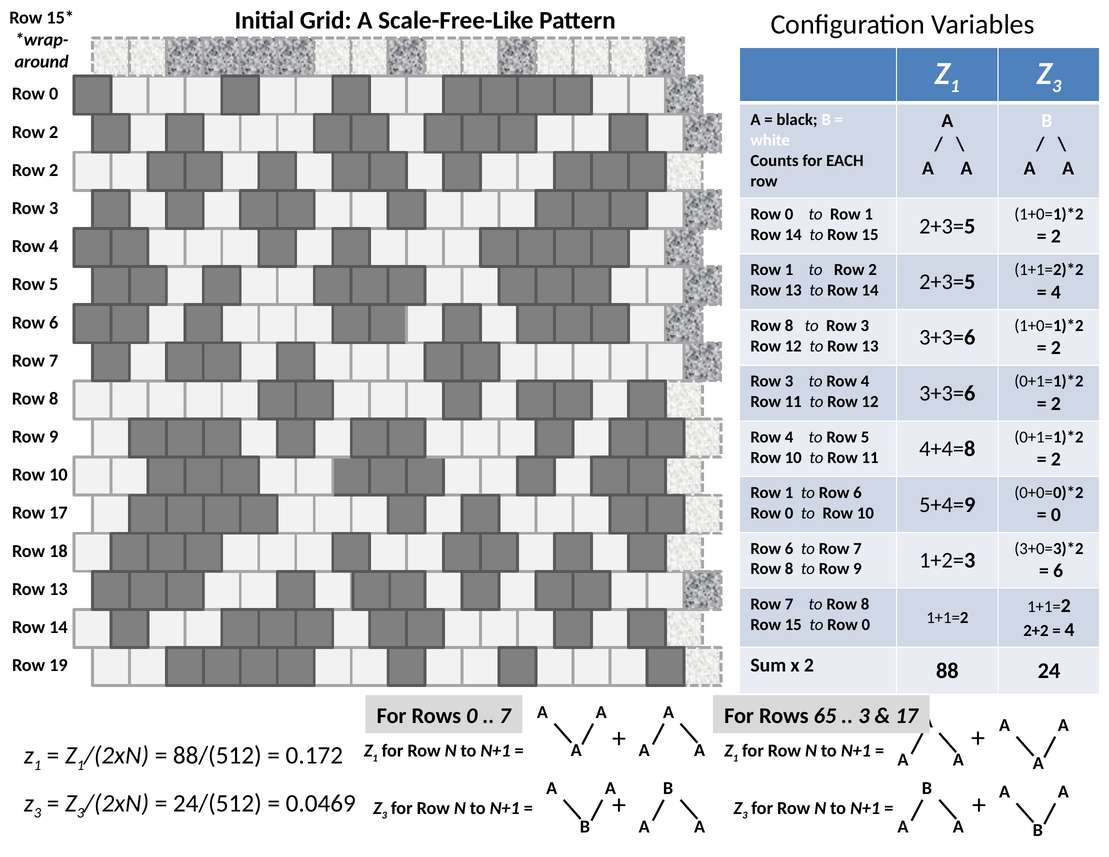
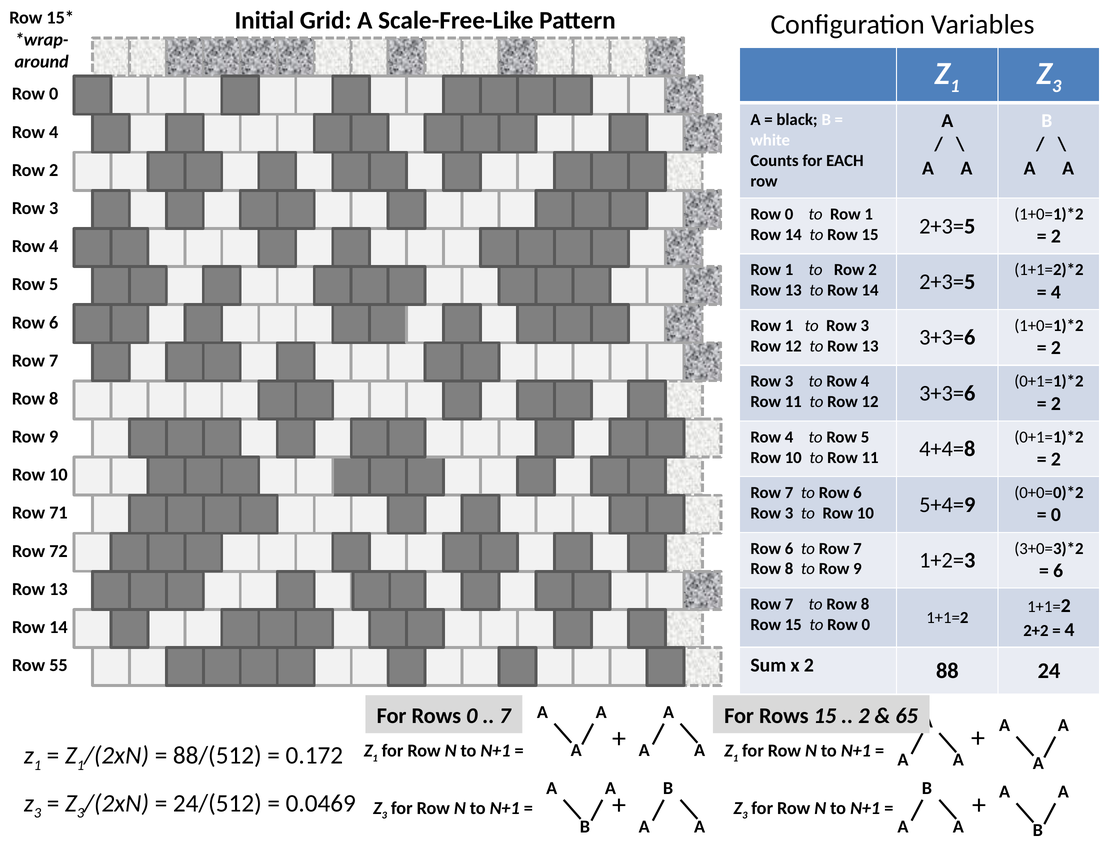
2 at (54, 132): 2 -> 4
8 at (789, 326): 8 -> 1
1 at (789, 493): 1 -> 7
Row 17: 17 -> 71
0 at (789, 513): 0 -> 3
18: 18 -> 72
19: 19 -> 55
Rows 65: 65 -> 15
3 at (864, 716): 3 -> 2
17 at (907, 716): 17 -> 65
